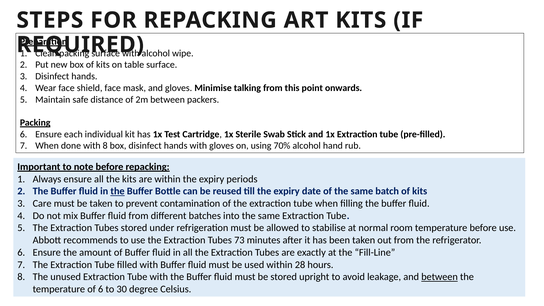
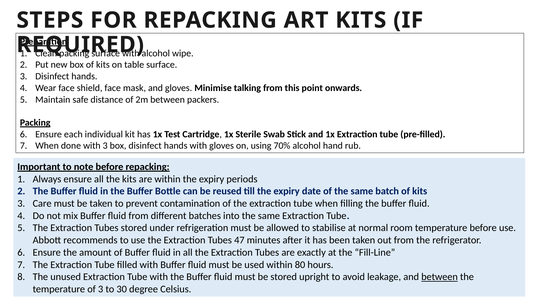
with 8: 8 -> 3
the at (118, 191) underline: present -> none
73: 73 -> 47
28: 28 -> 80
of 6: 6 -> 3
